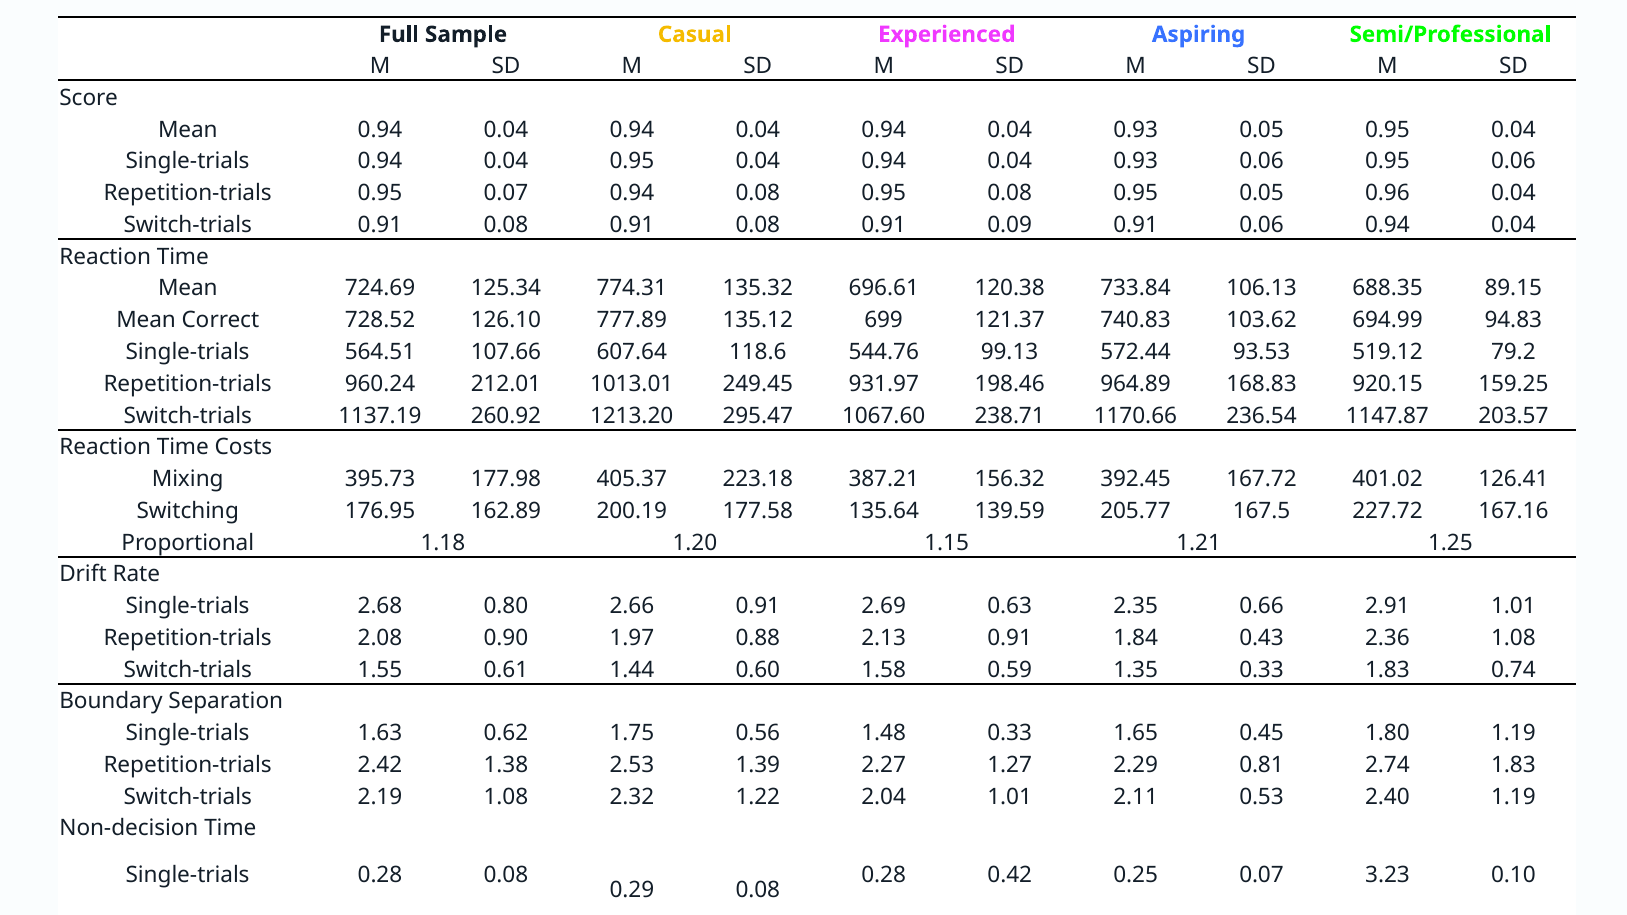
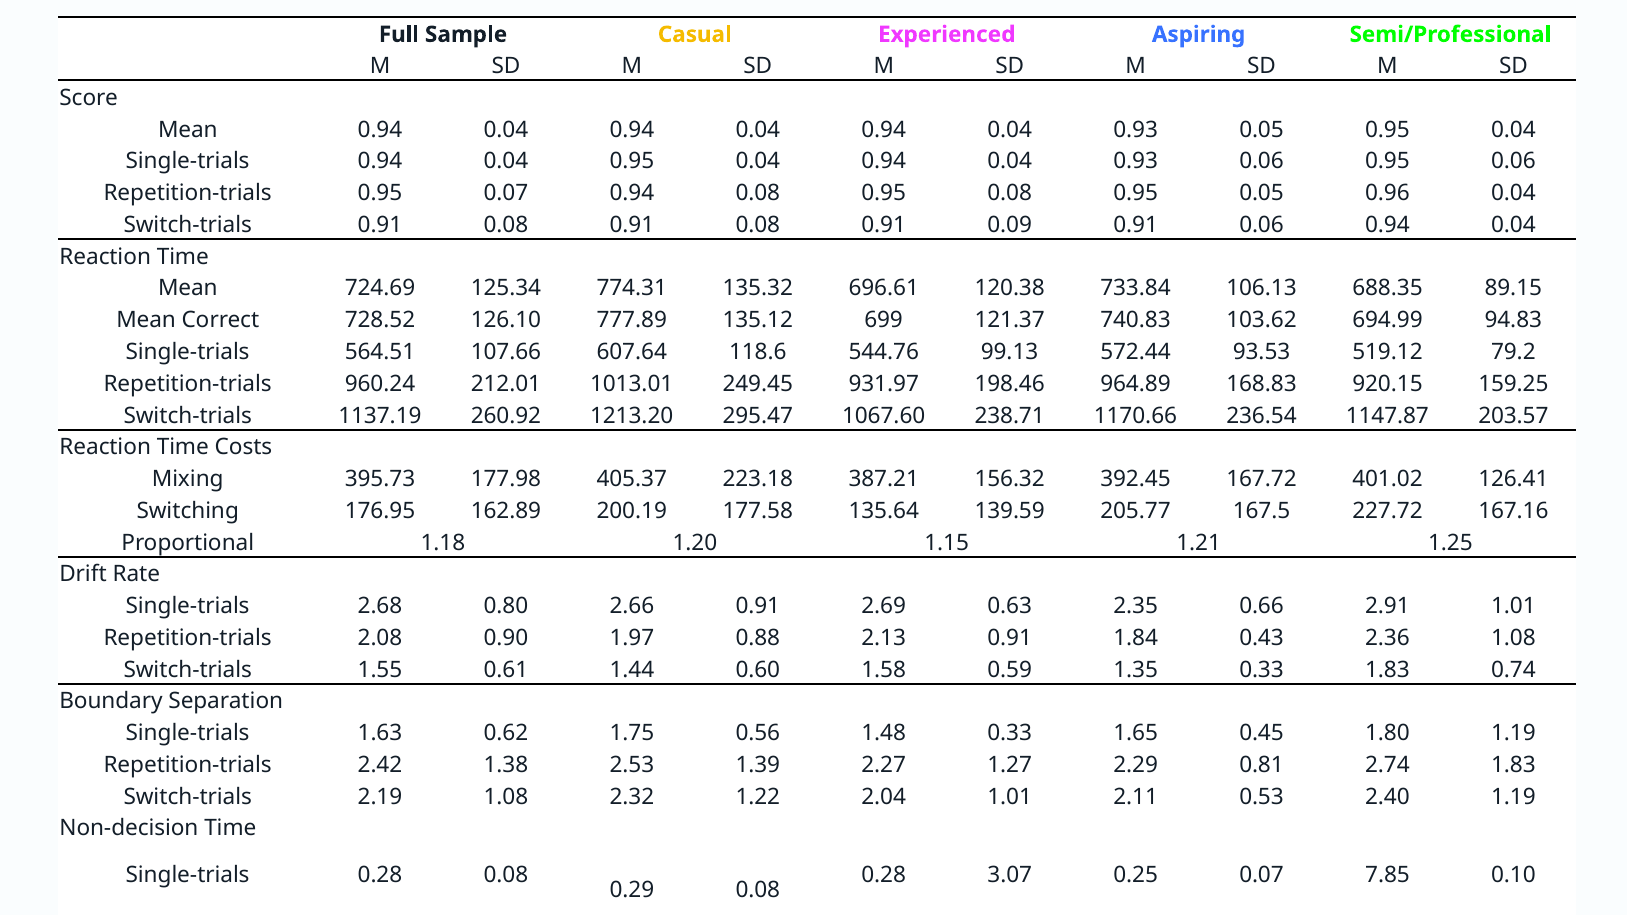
0.28 0.42: 0.42 -> 3.07
3.23: 3.23 -> 7.85
